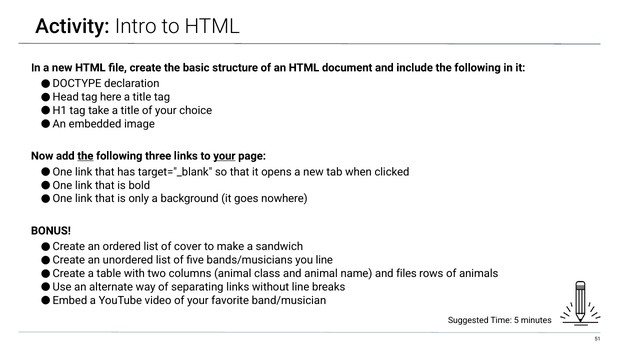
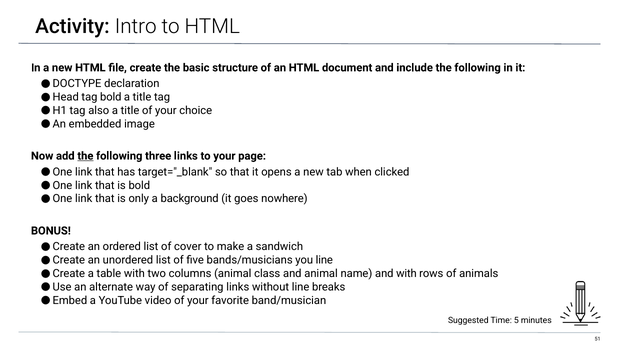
tag here: here -> bold
take: take -> also
your at (224, 156) underline: present -> none
and files: files -> with
